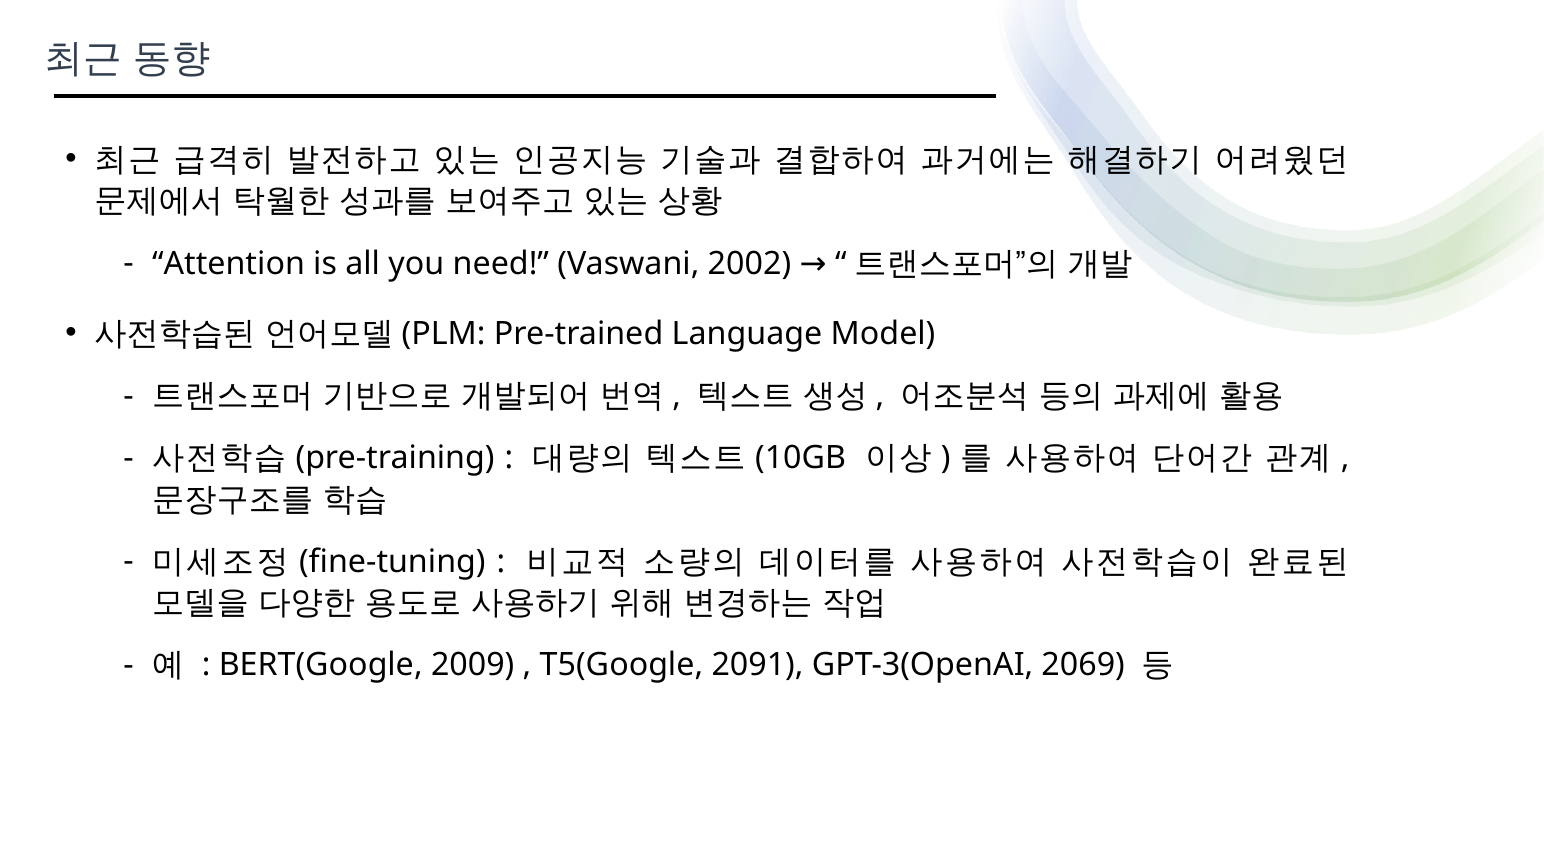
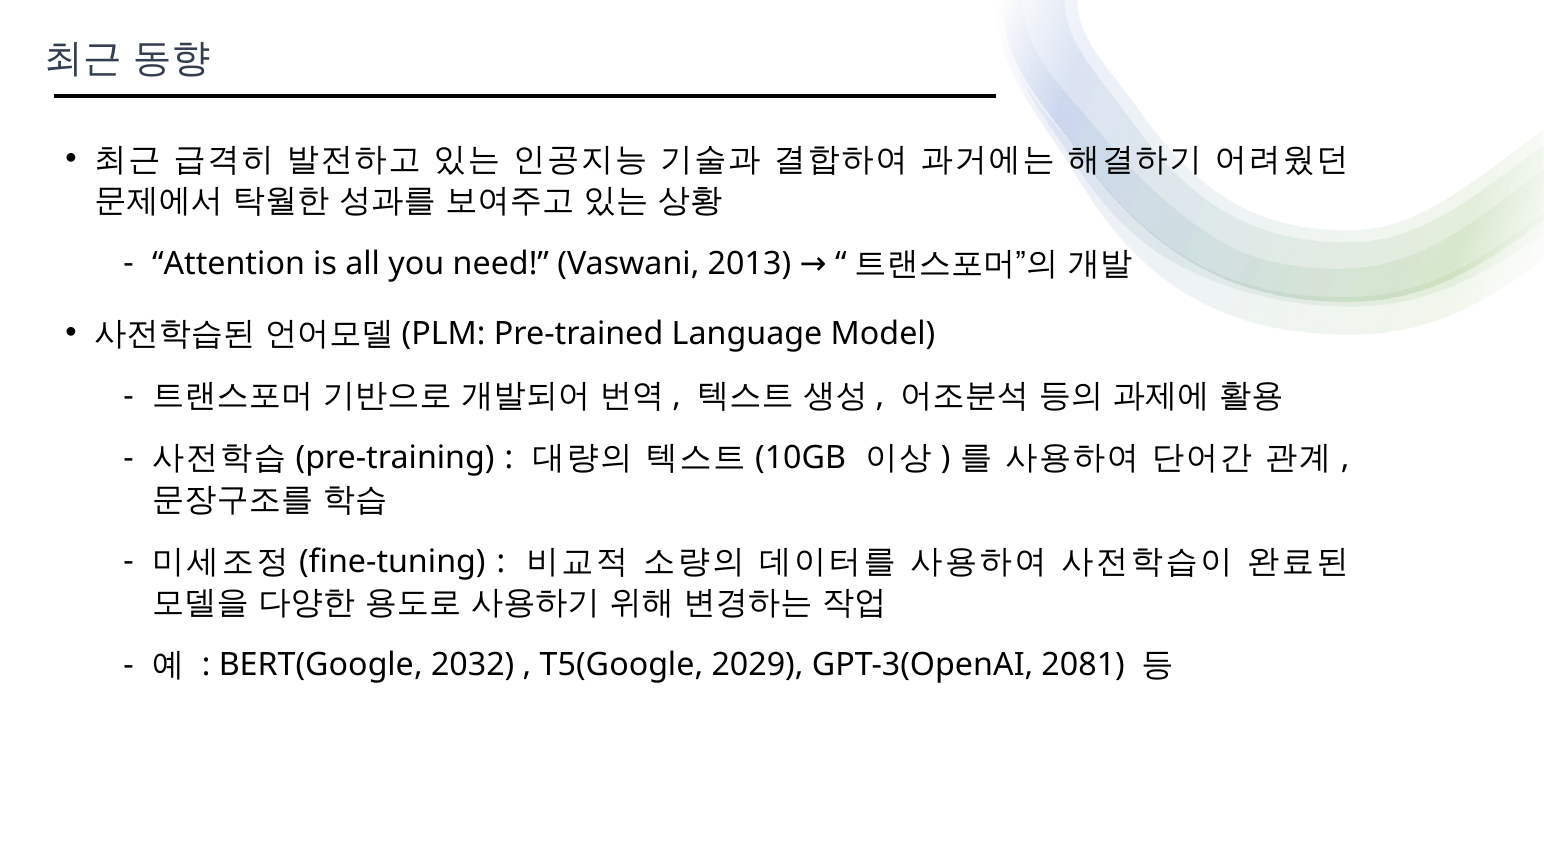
2002: 2002 -> 2013
2009: 2009 -> 2032
2091: 2091 -> 2029
2069: 2069 -> 2081
